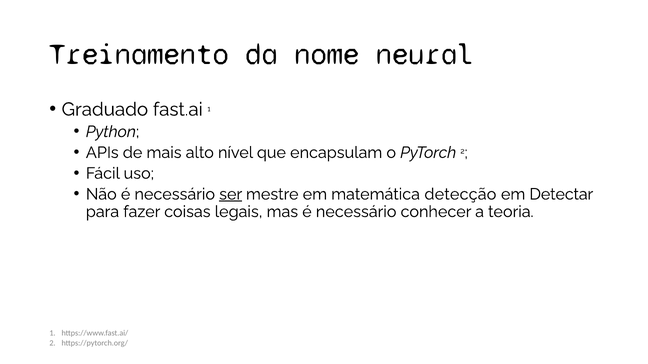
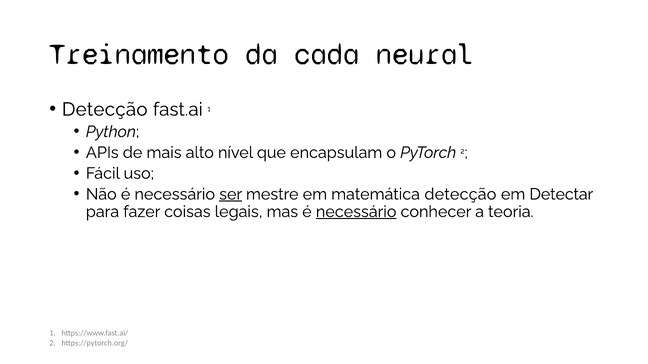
nome: nome -> cada
Graduado at (105, 110): Graduado -> Detecção
necessário at (356, 212) underline: none -> present
